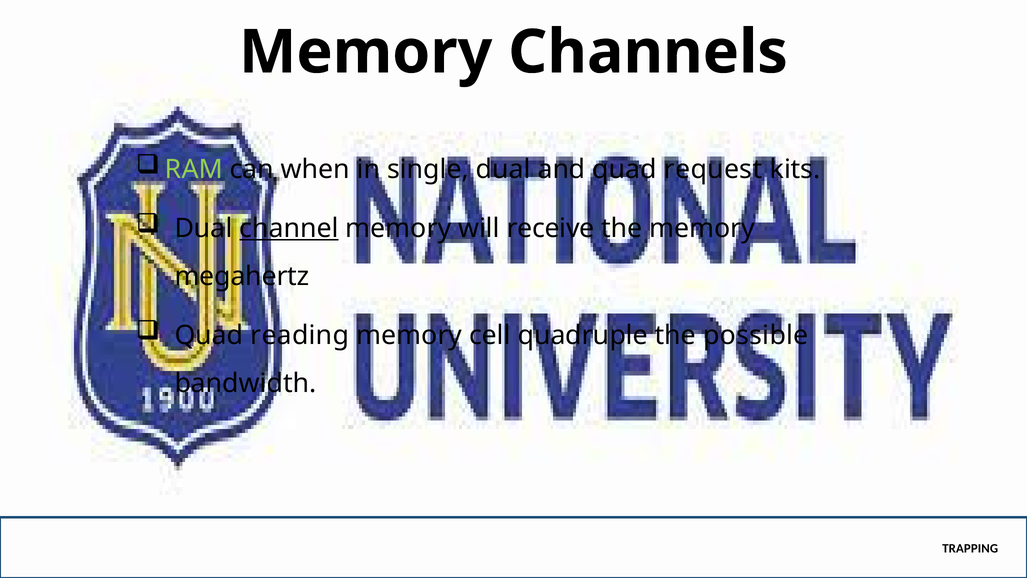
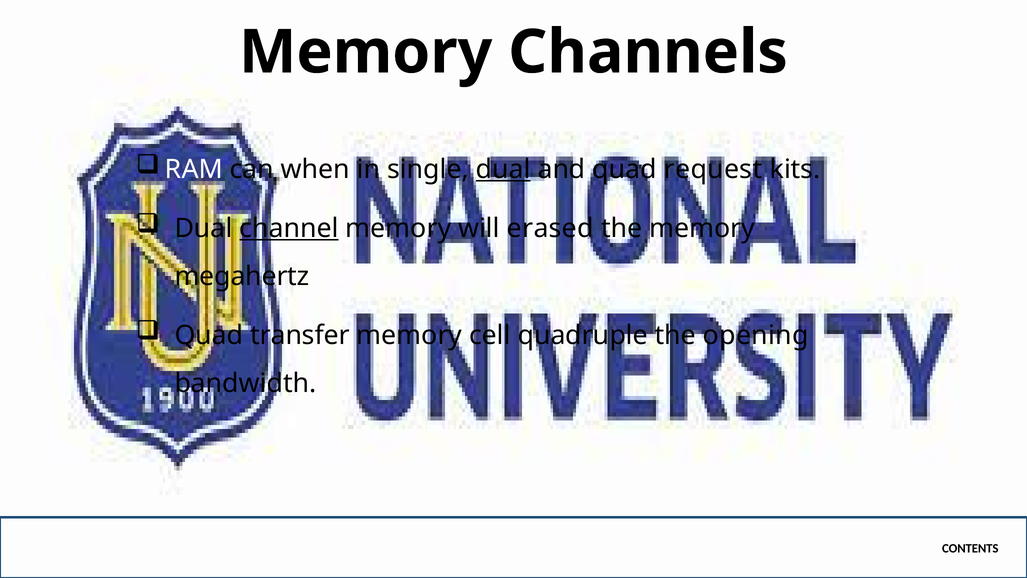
RAM colour: light green -> white
dual at (503, 169) underline: none -> present
receive: receive -> erased
reading: reading -> transfer
possible: possible -> opening
TRAPPING: TRAPPING -> CONTENTS
